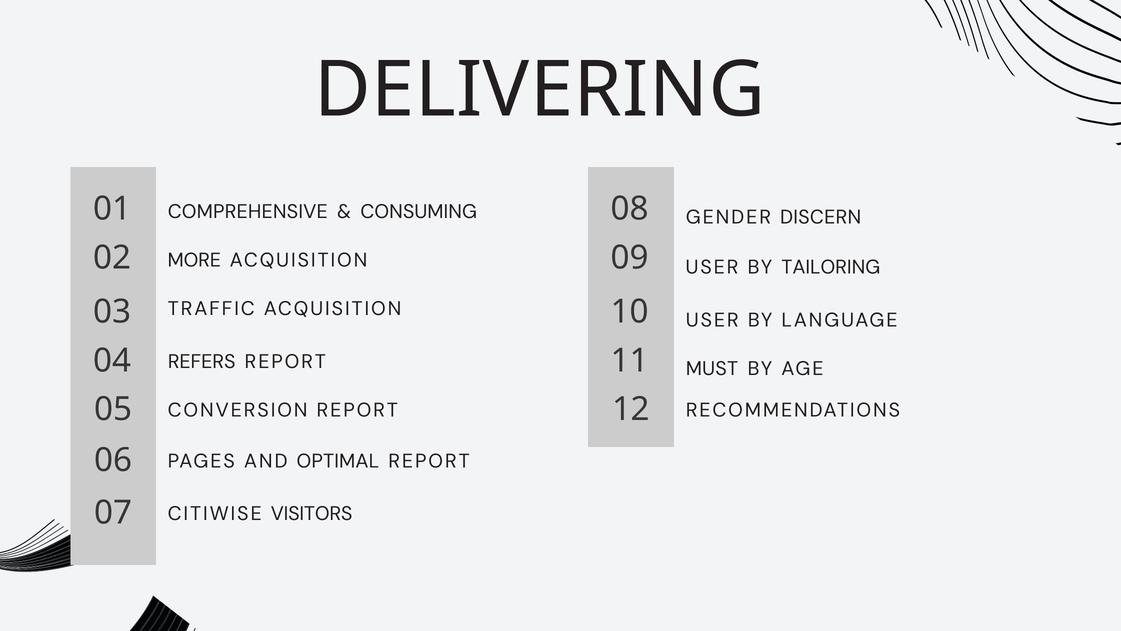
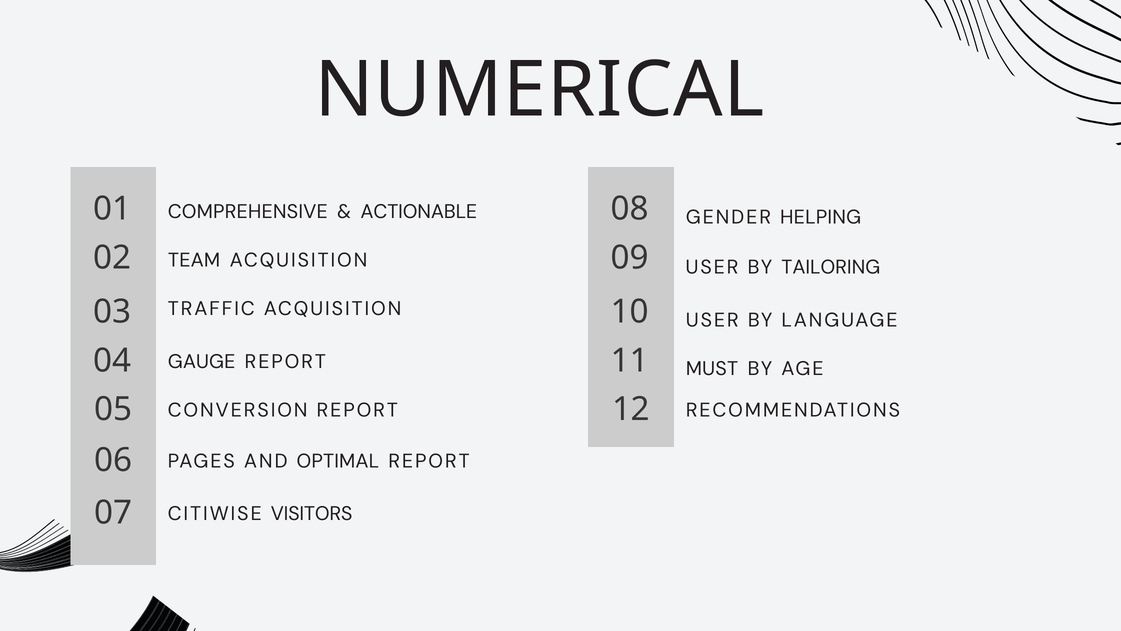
DELIVERING: DELIVERING -> NUMERICAL
CONSUMING: CONSUMING -> ACTIONABLE
DISCERN: DISCERN -> HELPING
MORE: MORE -> TEAM
REFERS: REFERS -> GAUGE
